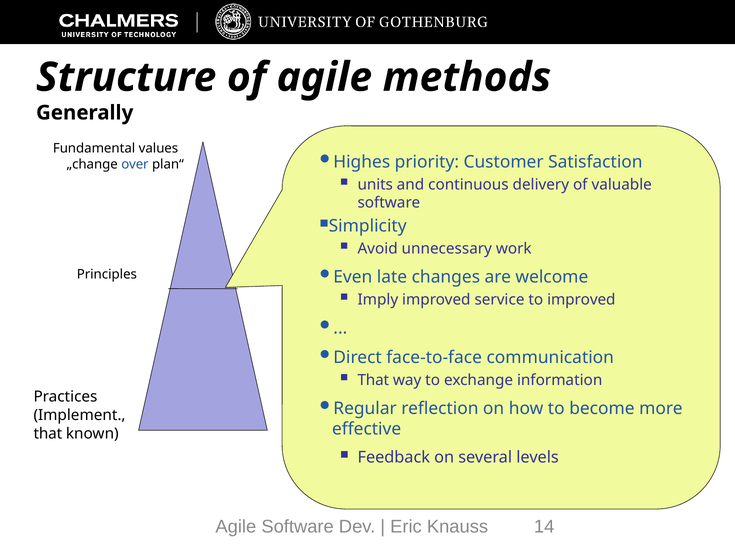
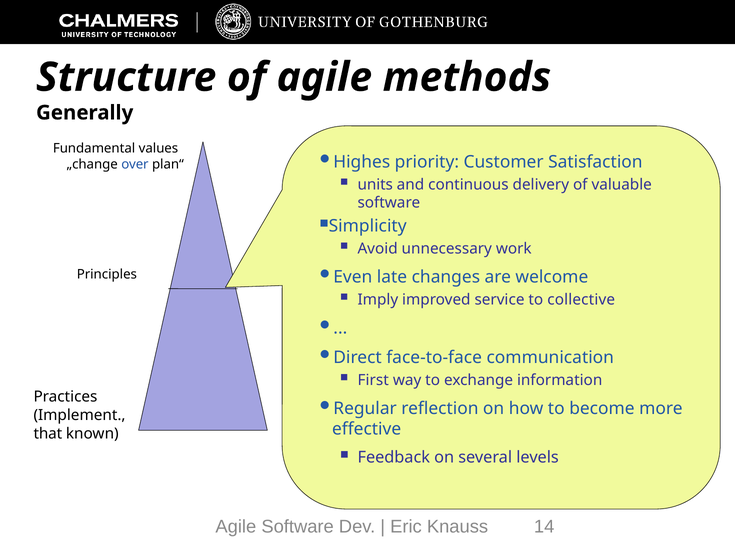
to improved: improved -> collective
That at (373, 380): That -> First
